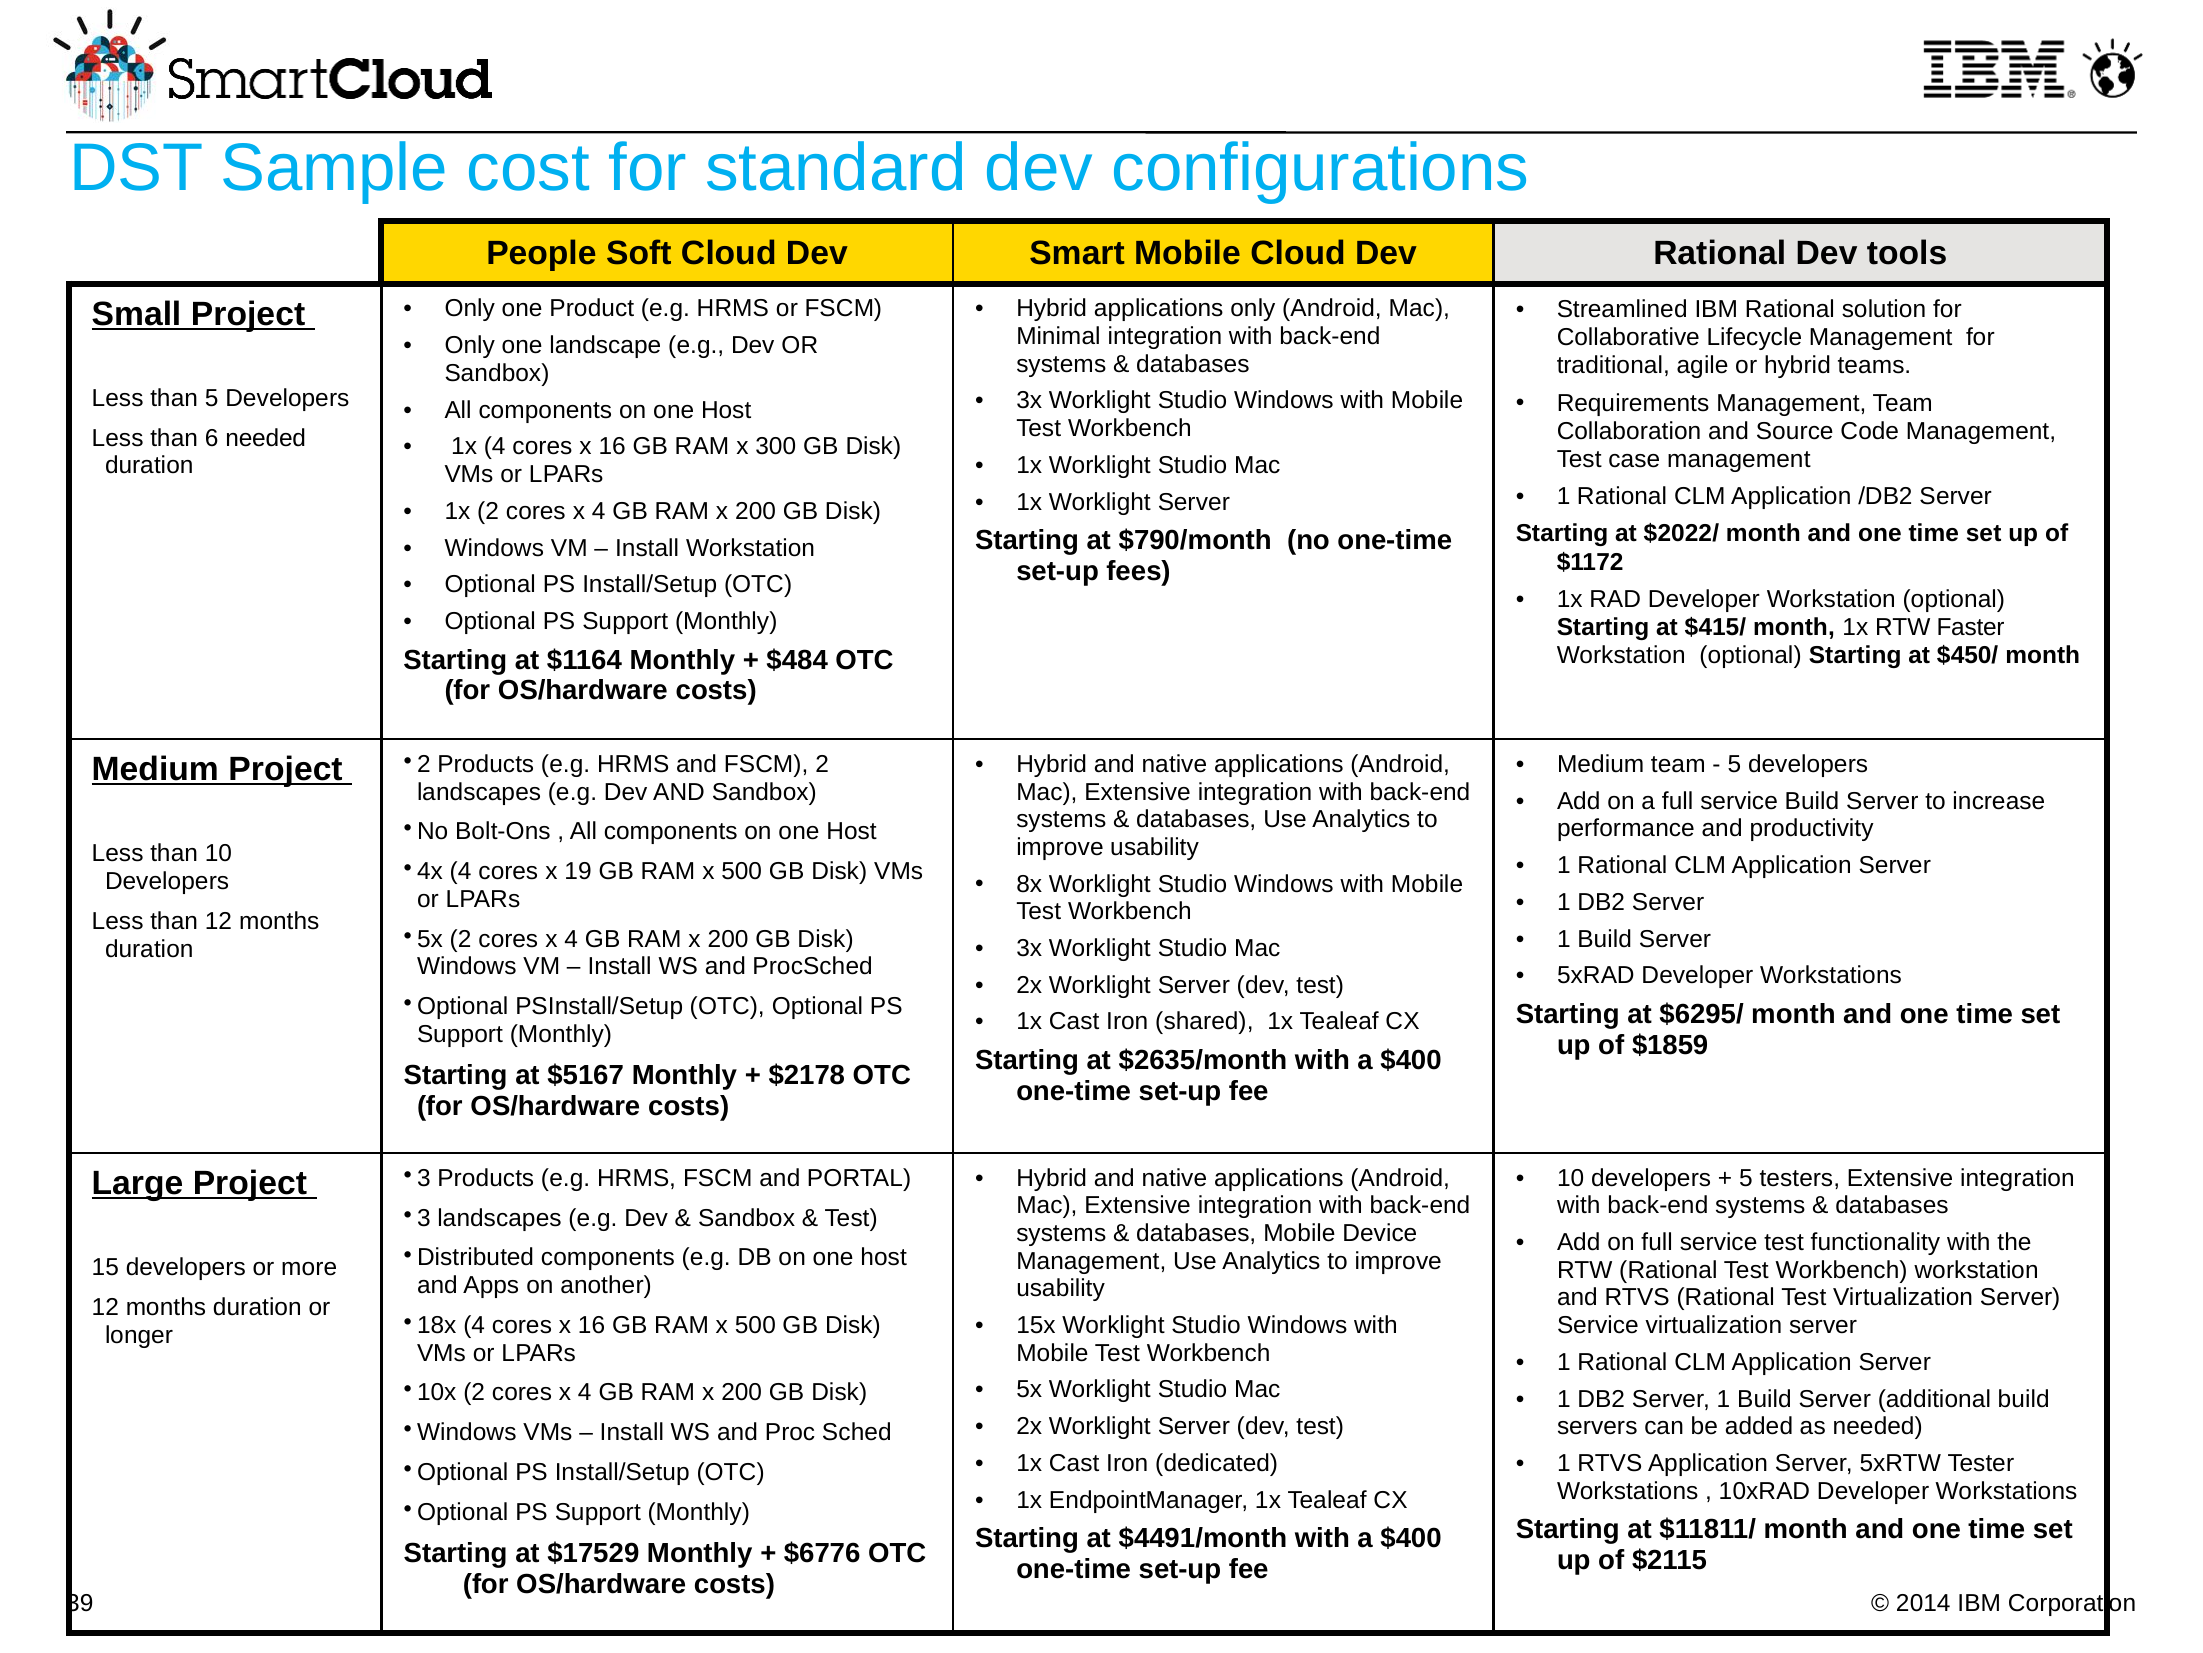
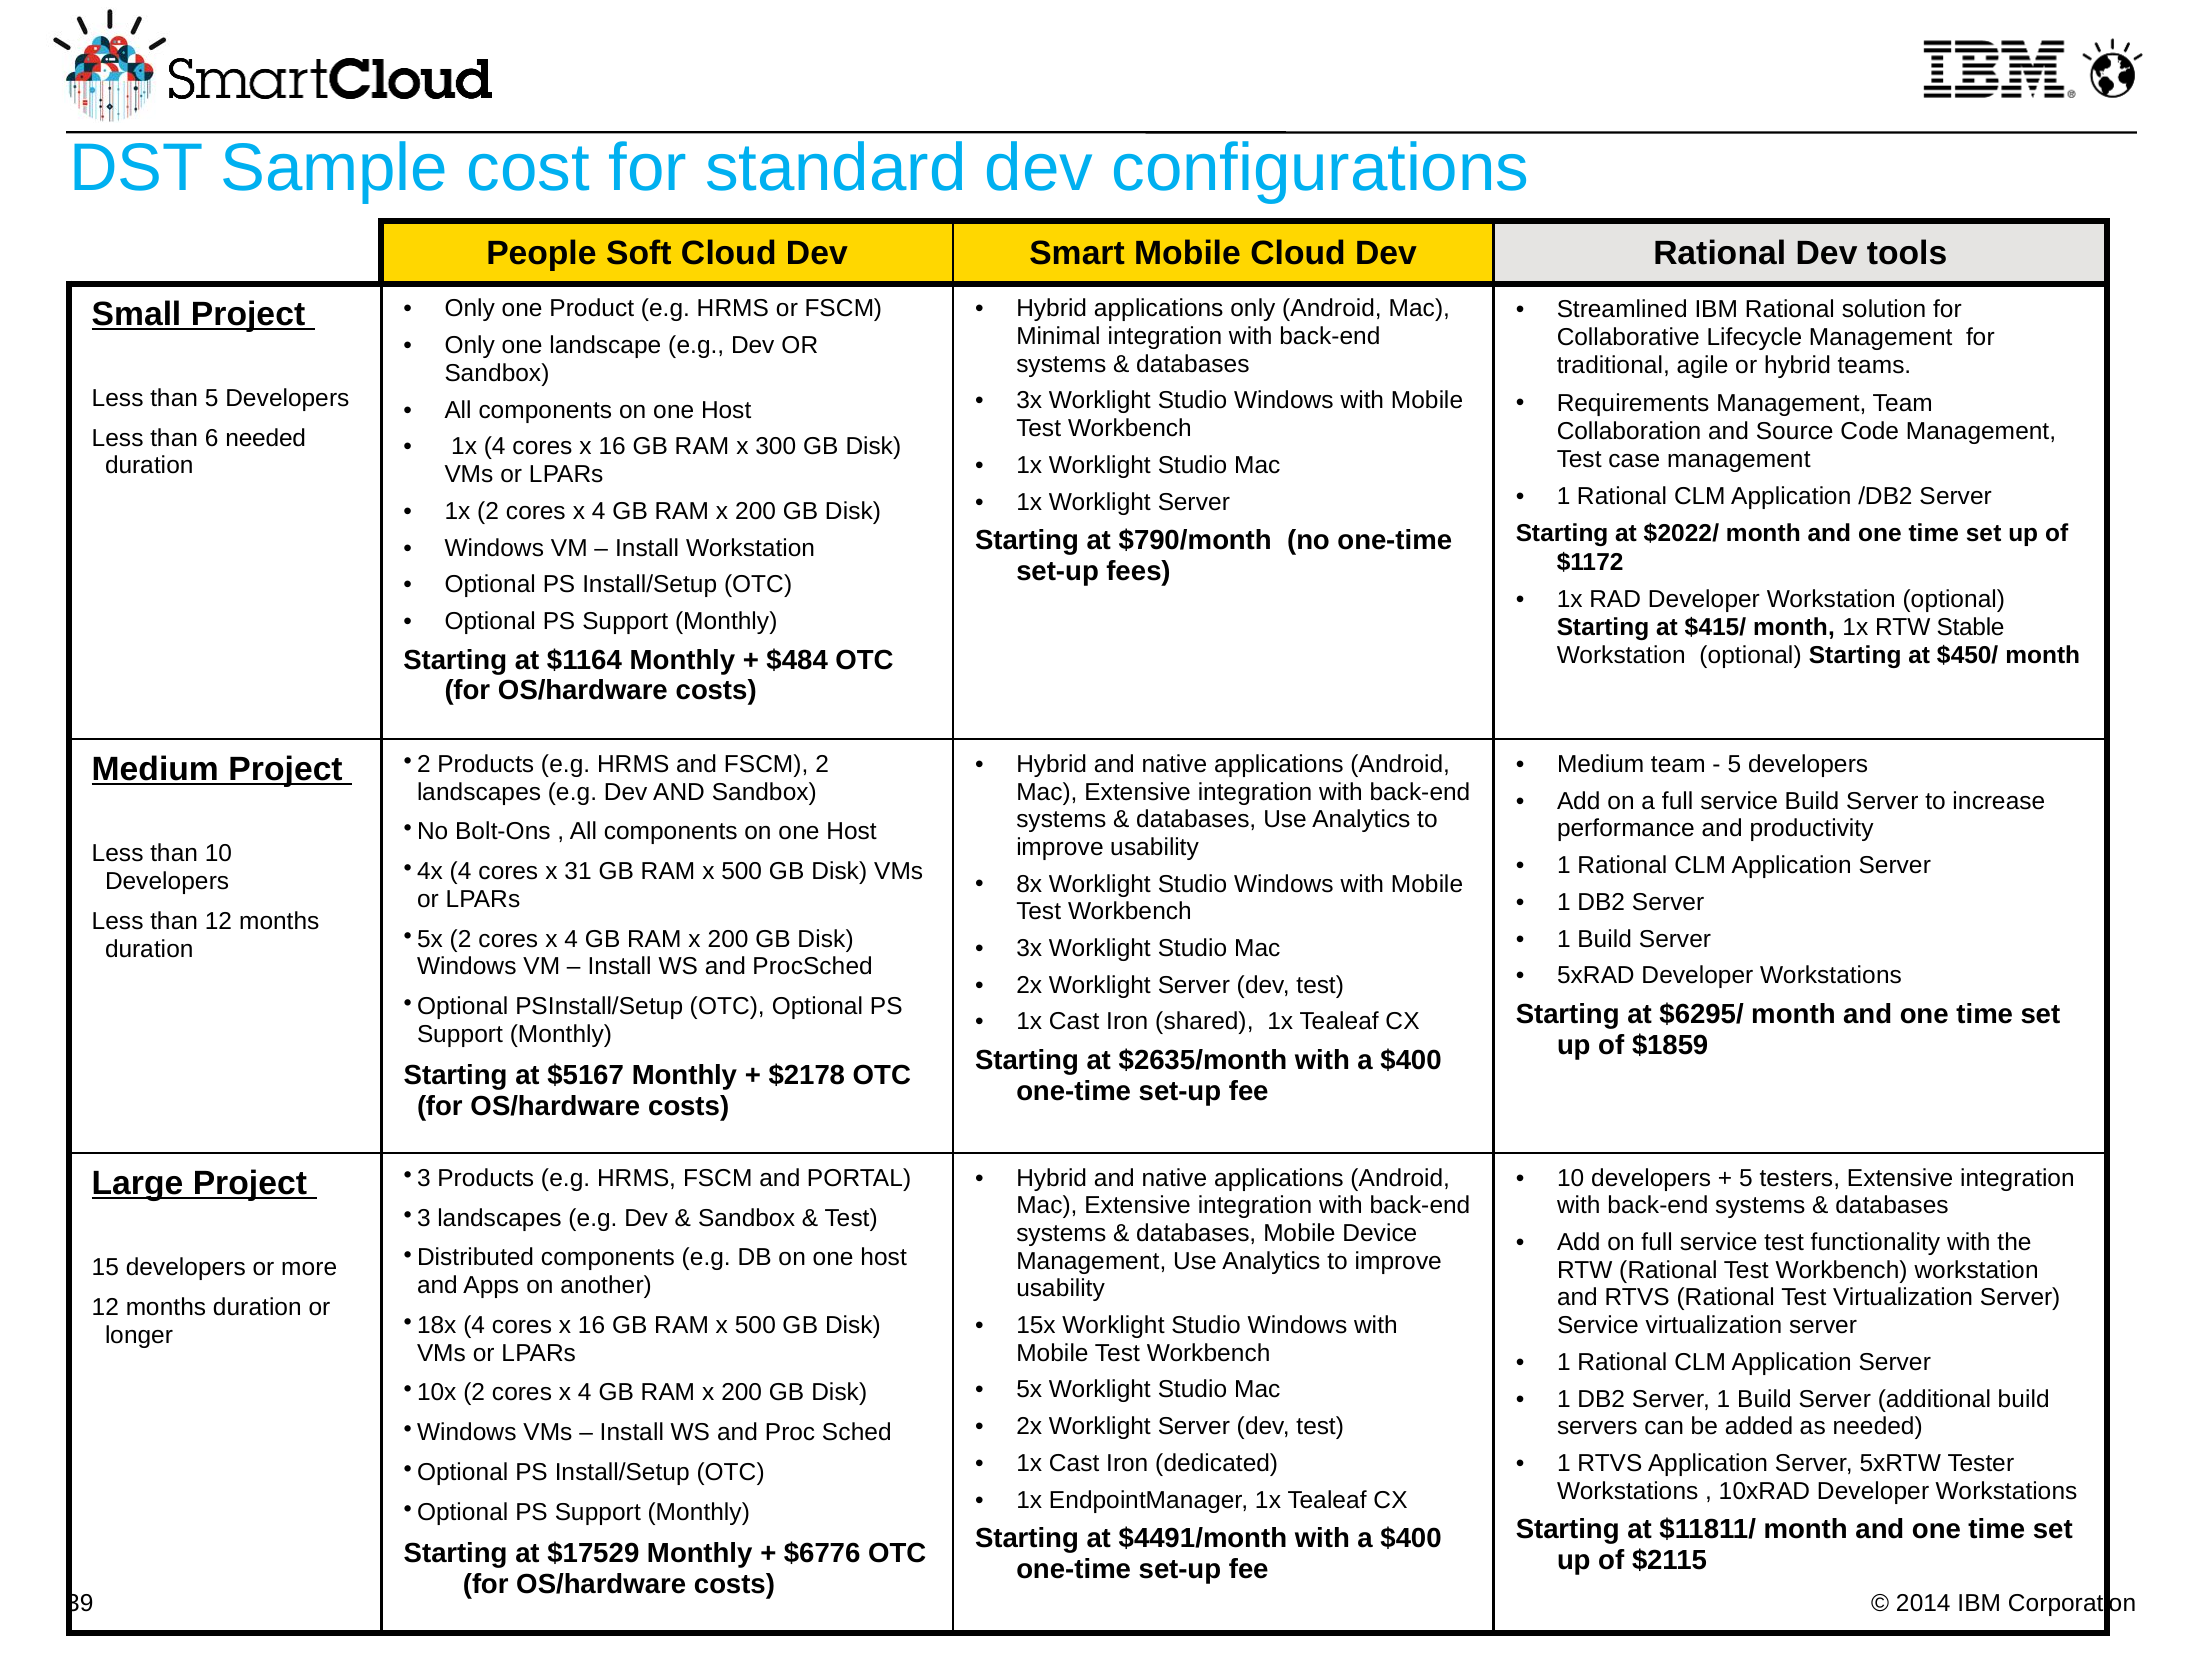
Faster: Faster -> Stable
19: 19 -> 31
